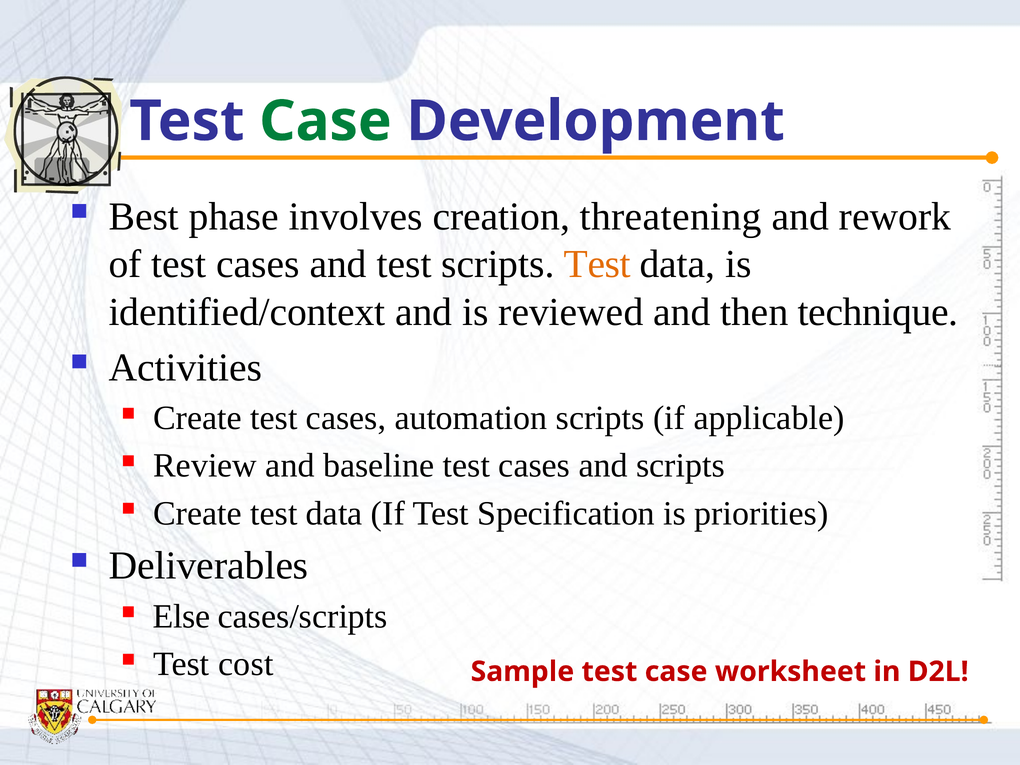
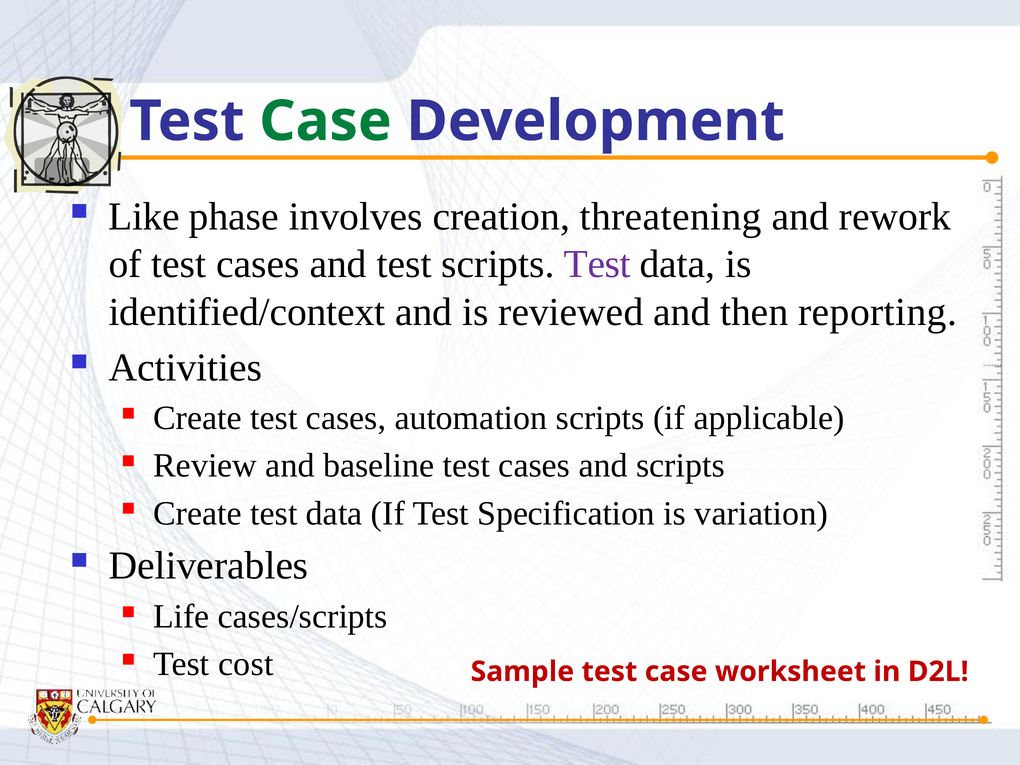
Best: Best -> Like
Test at (597, 264) colour: orange -> purple
technique: technique -> reporting
priorities: priorities -> variation
Else: Else -> Life
